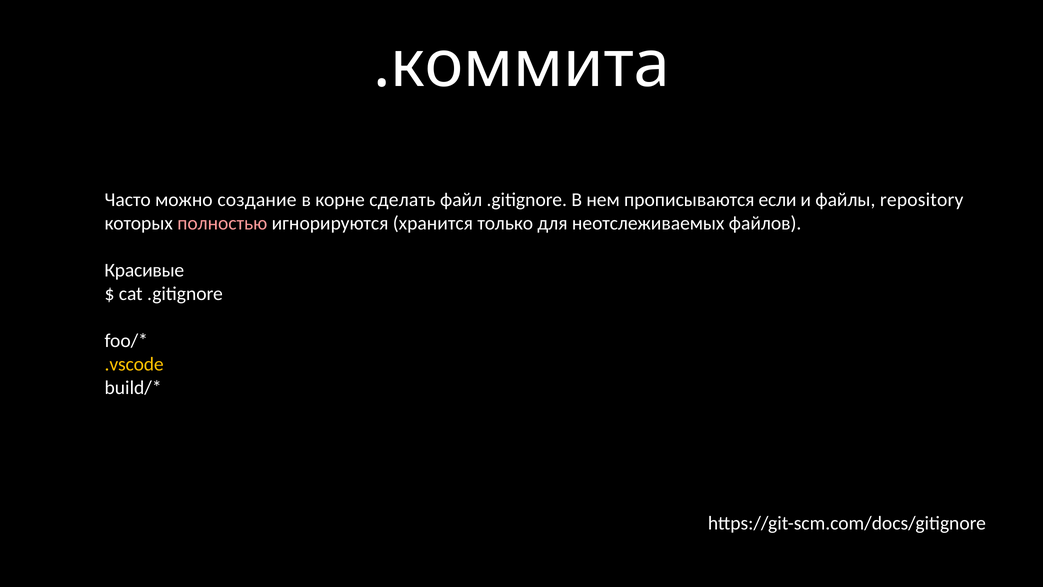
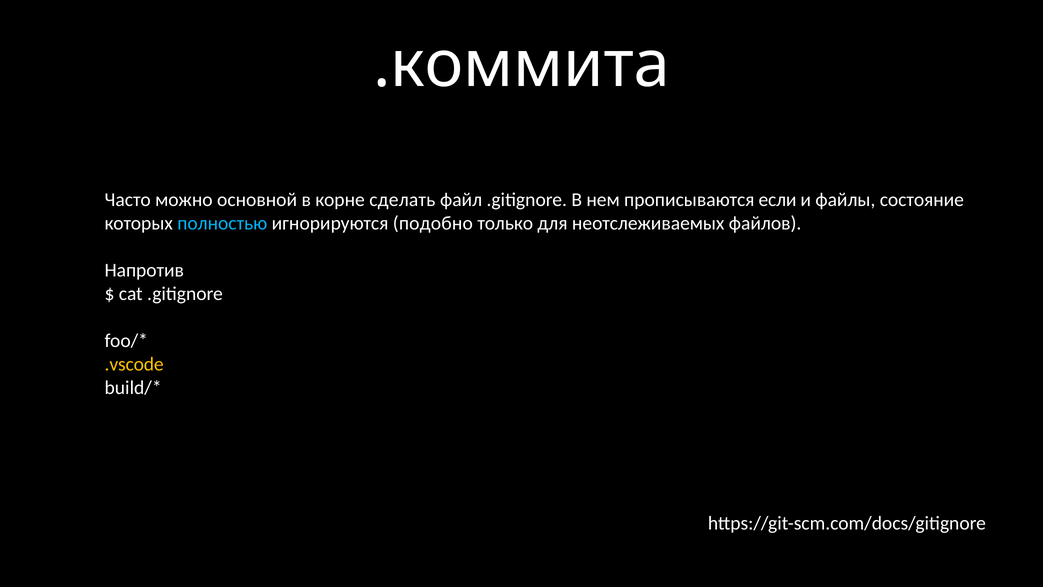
создание: создание -> основной
repository: repository -> состояние
полностью colour: pink -> light blue
хранится: хранится -> подобно
Красивые: Красивые -> Напротив
